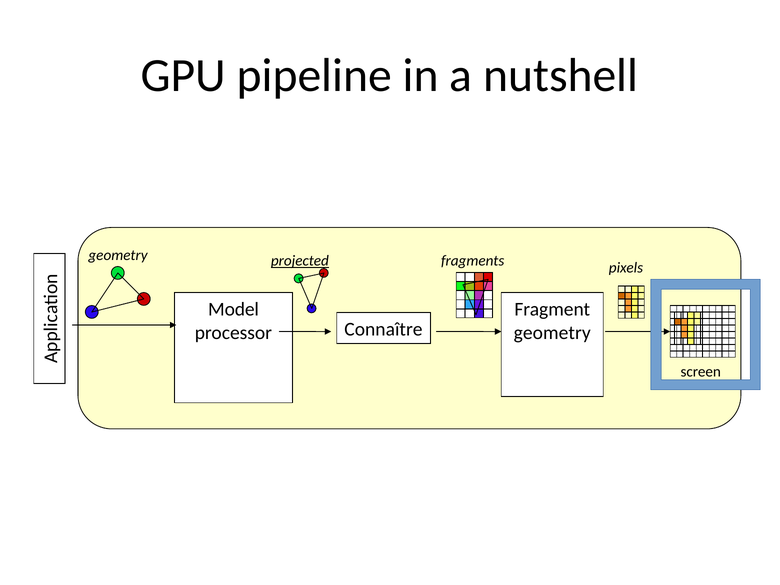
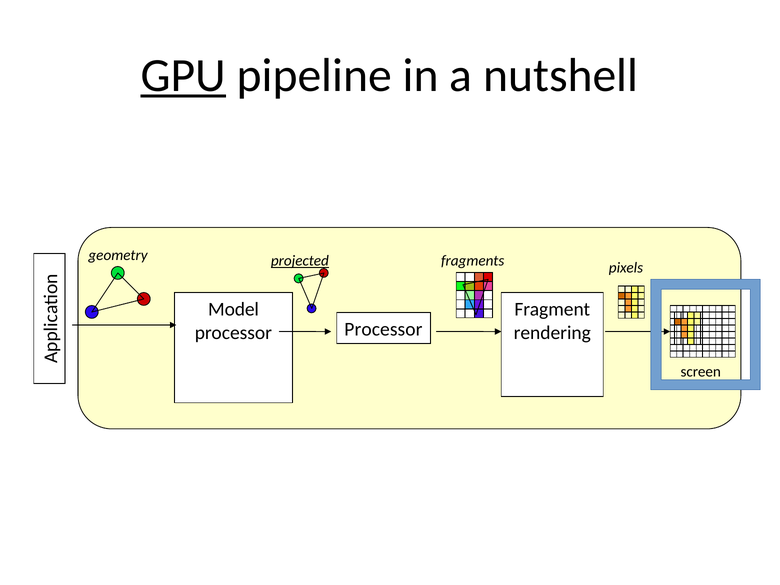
GPU underline: none -> present
processor Connaître: Connaître -> Processor
geometry at (552, 333): geometry -> rendering
